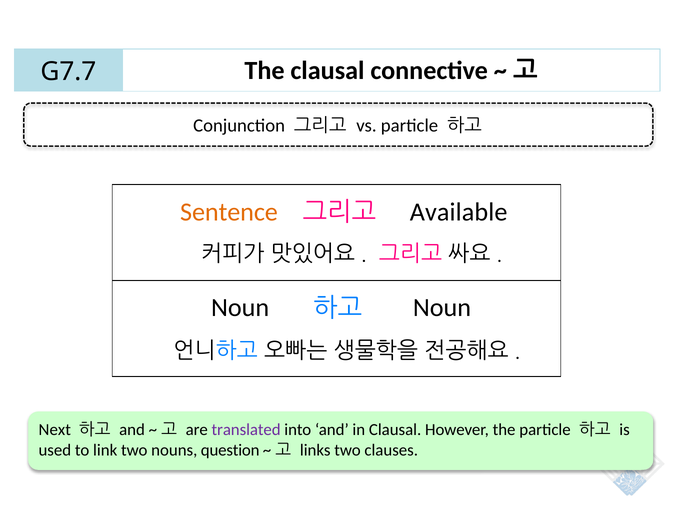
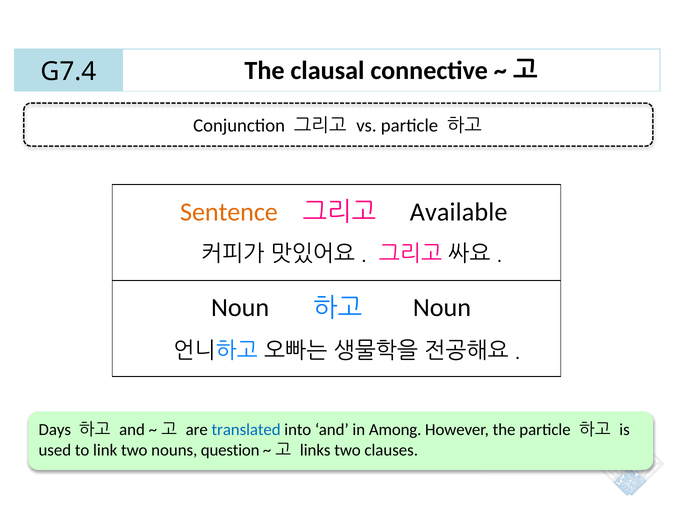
G7.7: G7.7 -> G7.4
Next: Next -> Days
translated colour: purple -> blue
in Clausal: Clausal -> Among
